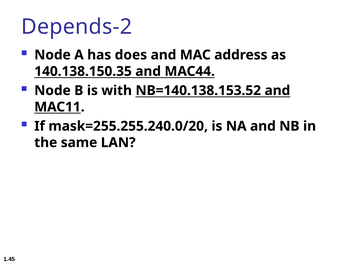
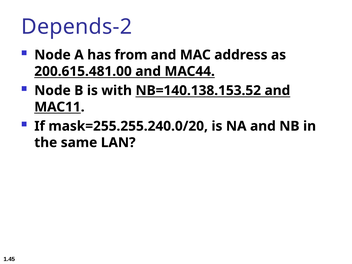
does: does -> from
140.138.150.35: 140.138.150.35 -> 200.615.481.00
